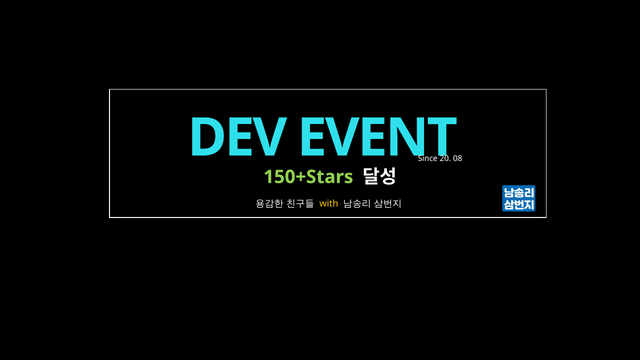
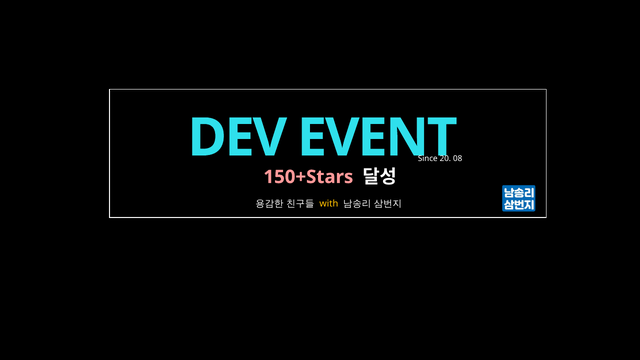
150+Stars colour: light green -> pink
